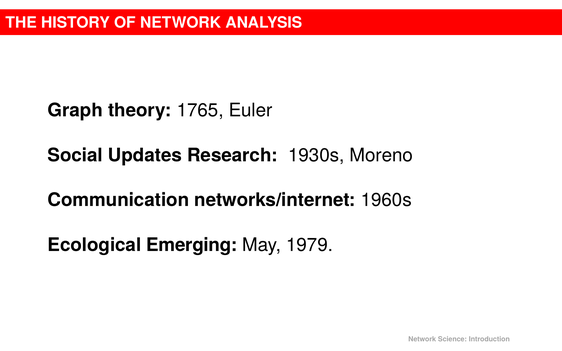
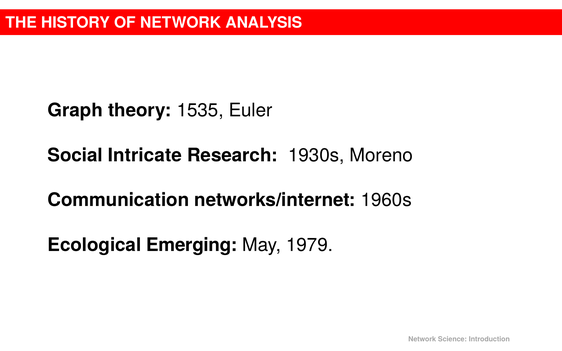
1765: 1765 -> 1535
Updates: Updates -> Intricate
